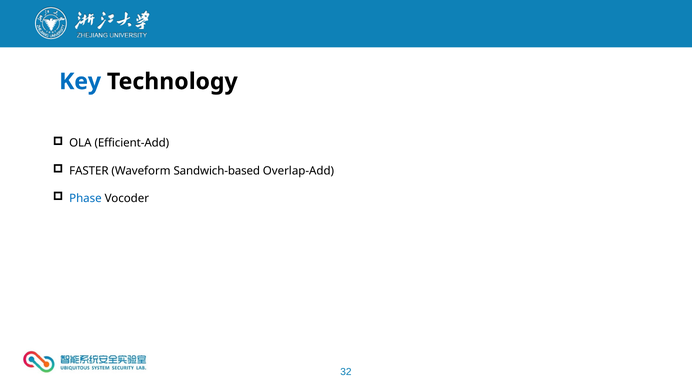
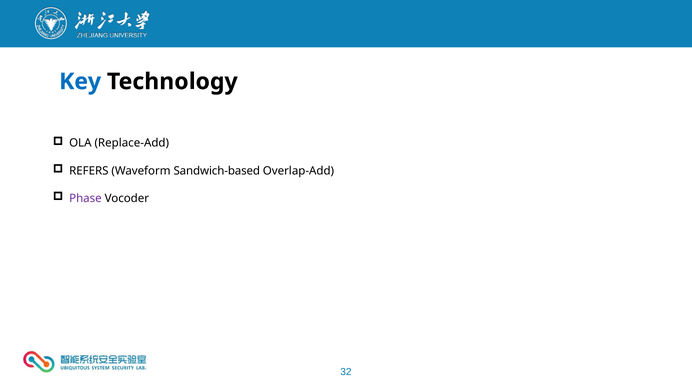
Efficient-Add: Efficient-Add -> Replace-Add
FASTER: FASTER -> REFERS
Phase colour: blue -> purple
